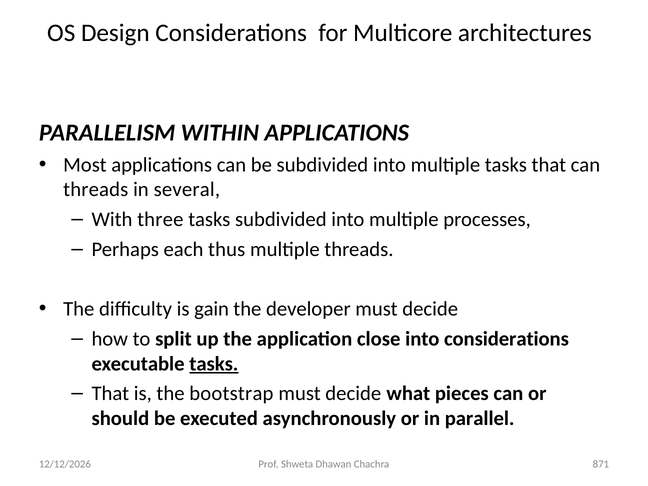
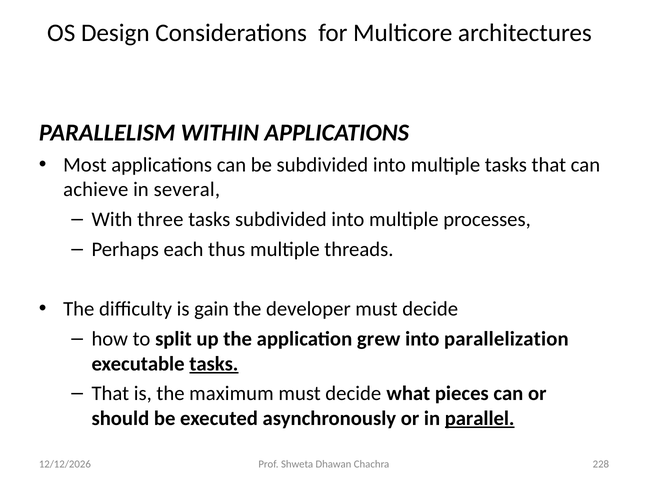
threads at (96, 190): threads -> achieve
close: close -> grew
into considerations: considerations -> parallelization
bootstrap: bootstrap -> maximum
parallel underline: none -> present
871: 871 -> 228
